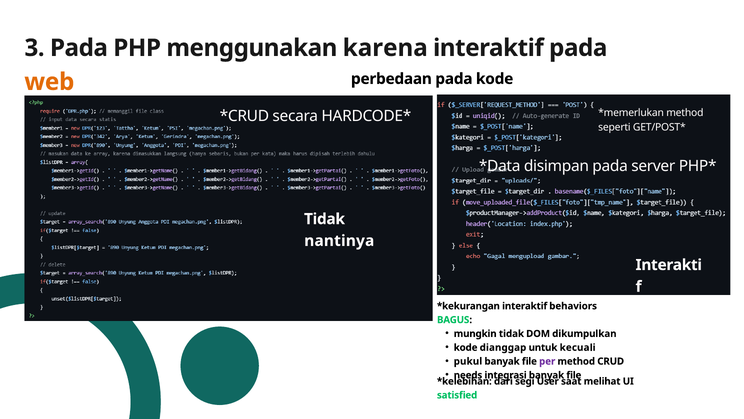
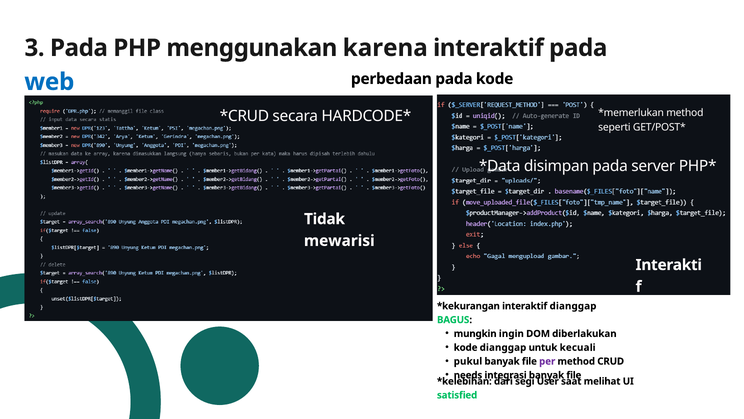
web colour: orange -> blue
nantinya: nantinya -> mewarisi
interaktif behaviors: behaviors -> dianggap
mungkin tidak: tidak -> ingin
dikumpulkan: dikumpulkan -> diberlakukan
